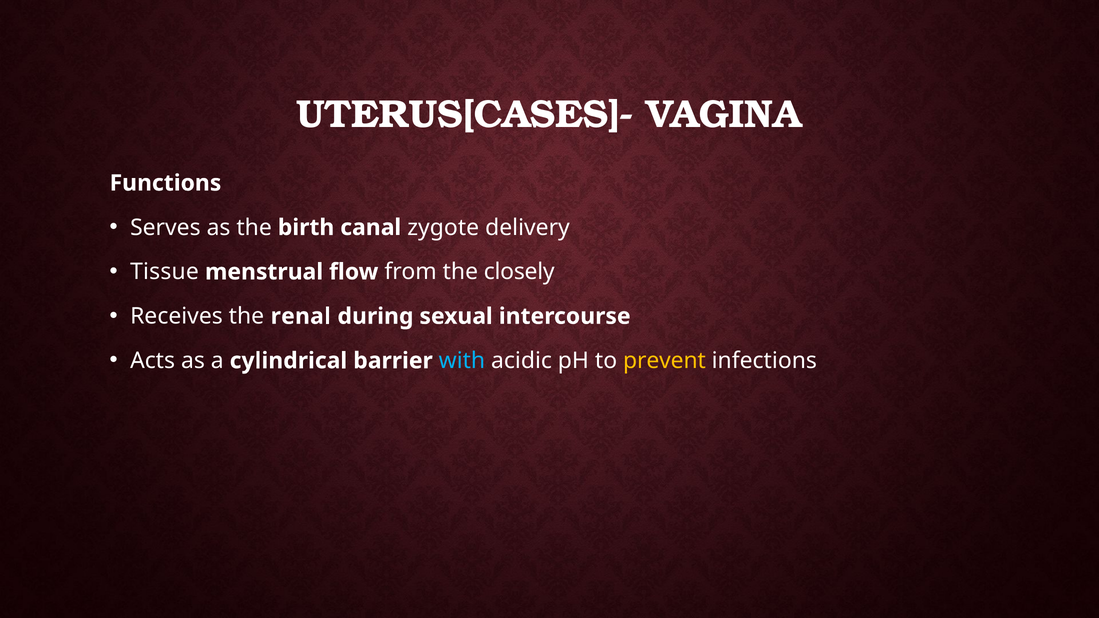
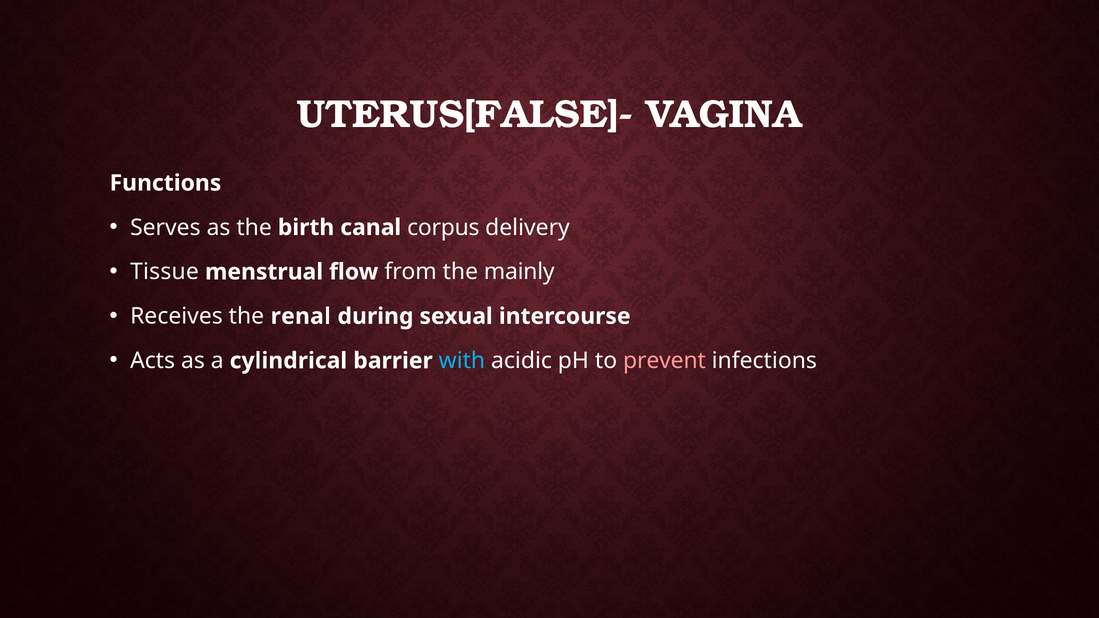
UTERUS[CASES]-: UTERUS[CASES]- -> UTERUS[FALSE]-
zygote: zygote -> corpus
closely: closely -> mainly
prevent colour: yellow -> pink
